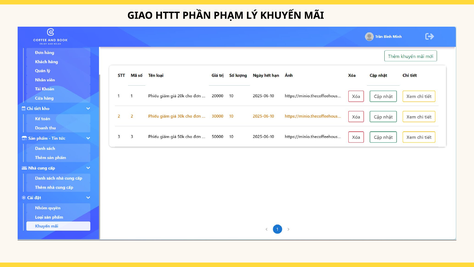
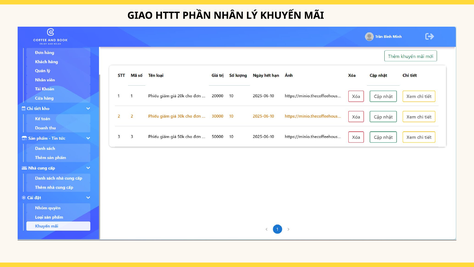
PHẠM: PHẠM -> NHÂN
